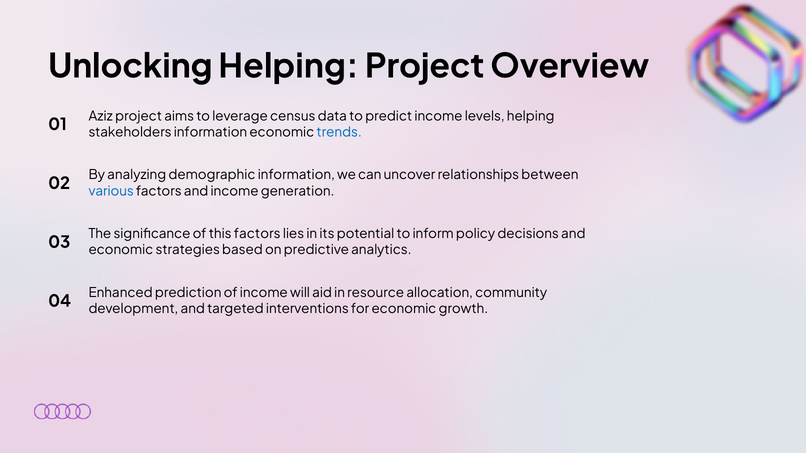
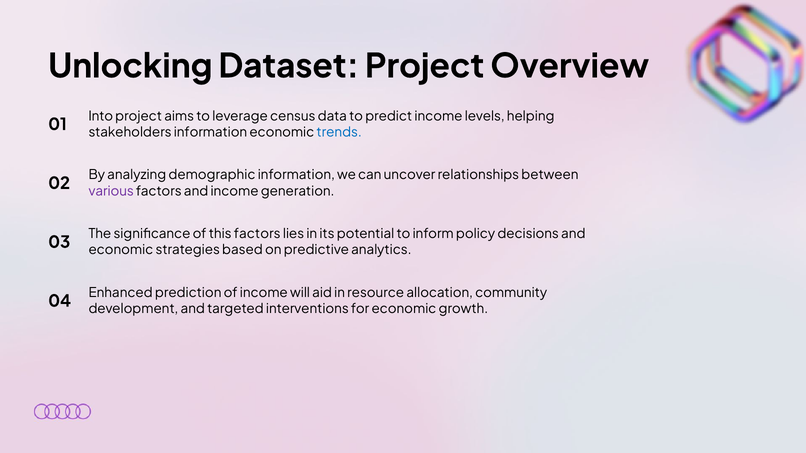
Unlocking Helping: Helping -> Dataset
Aziz: Aziz -> Into
various colour: blue -> purple
